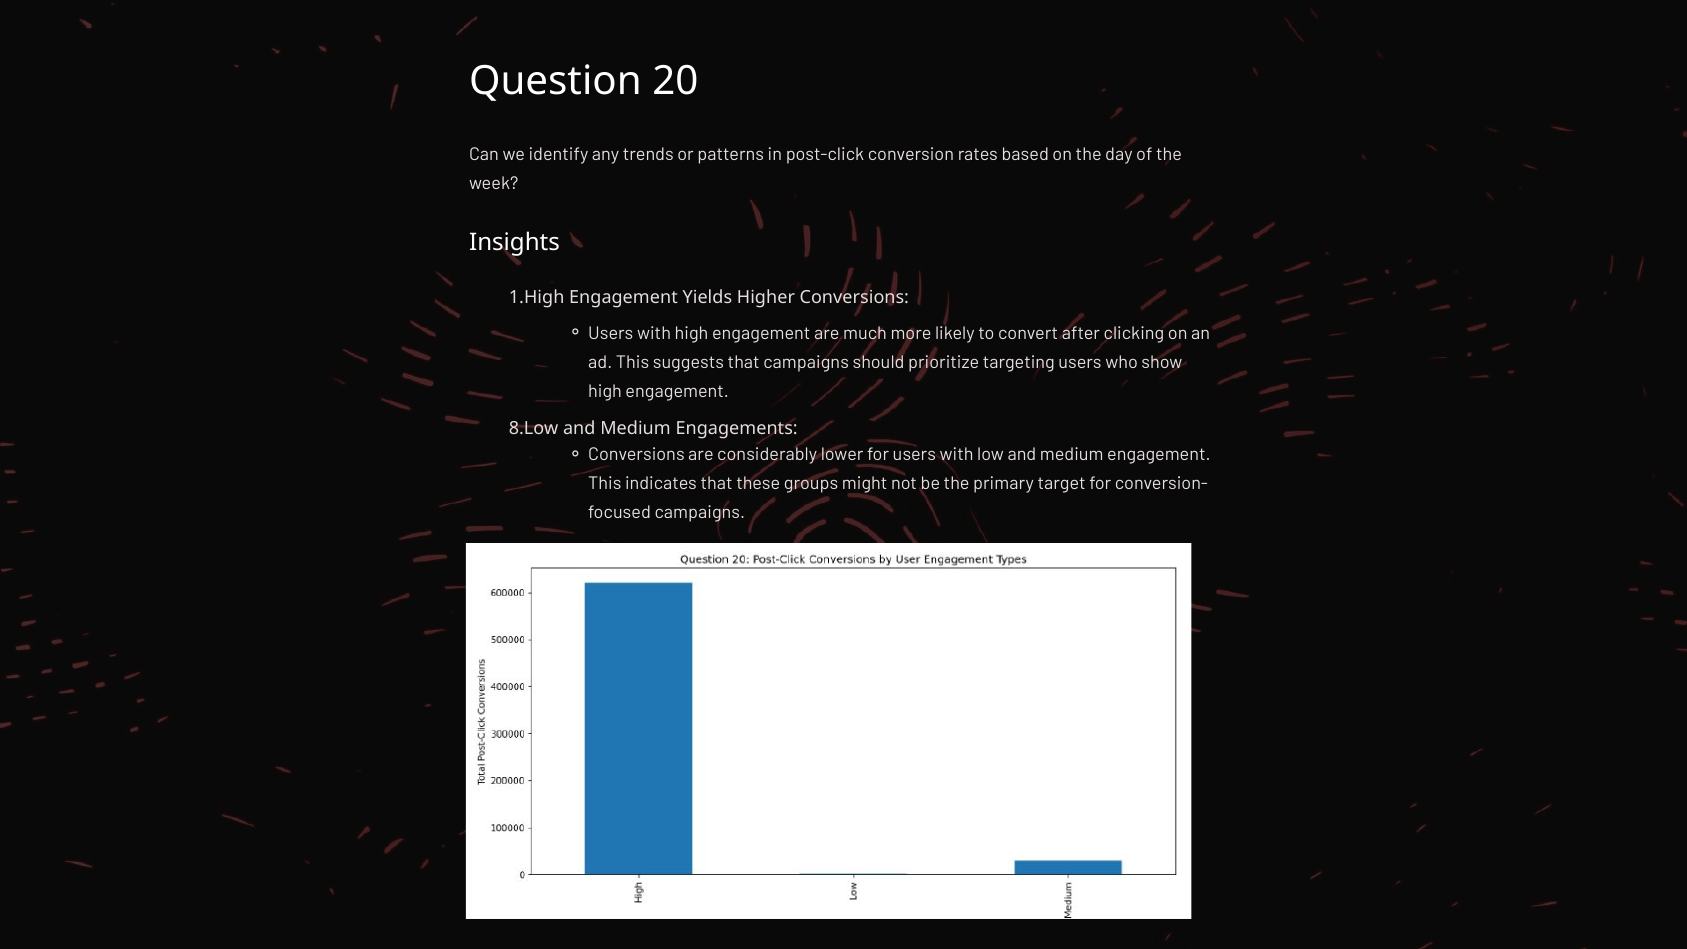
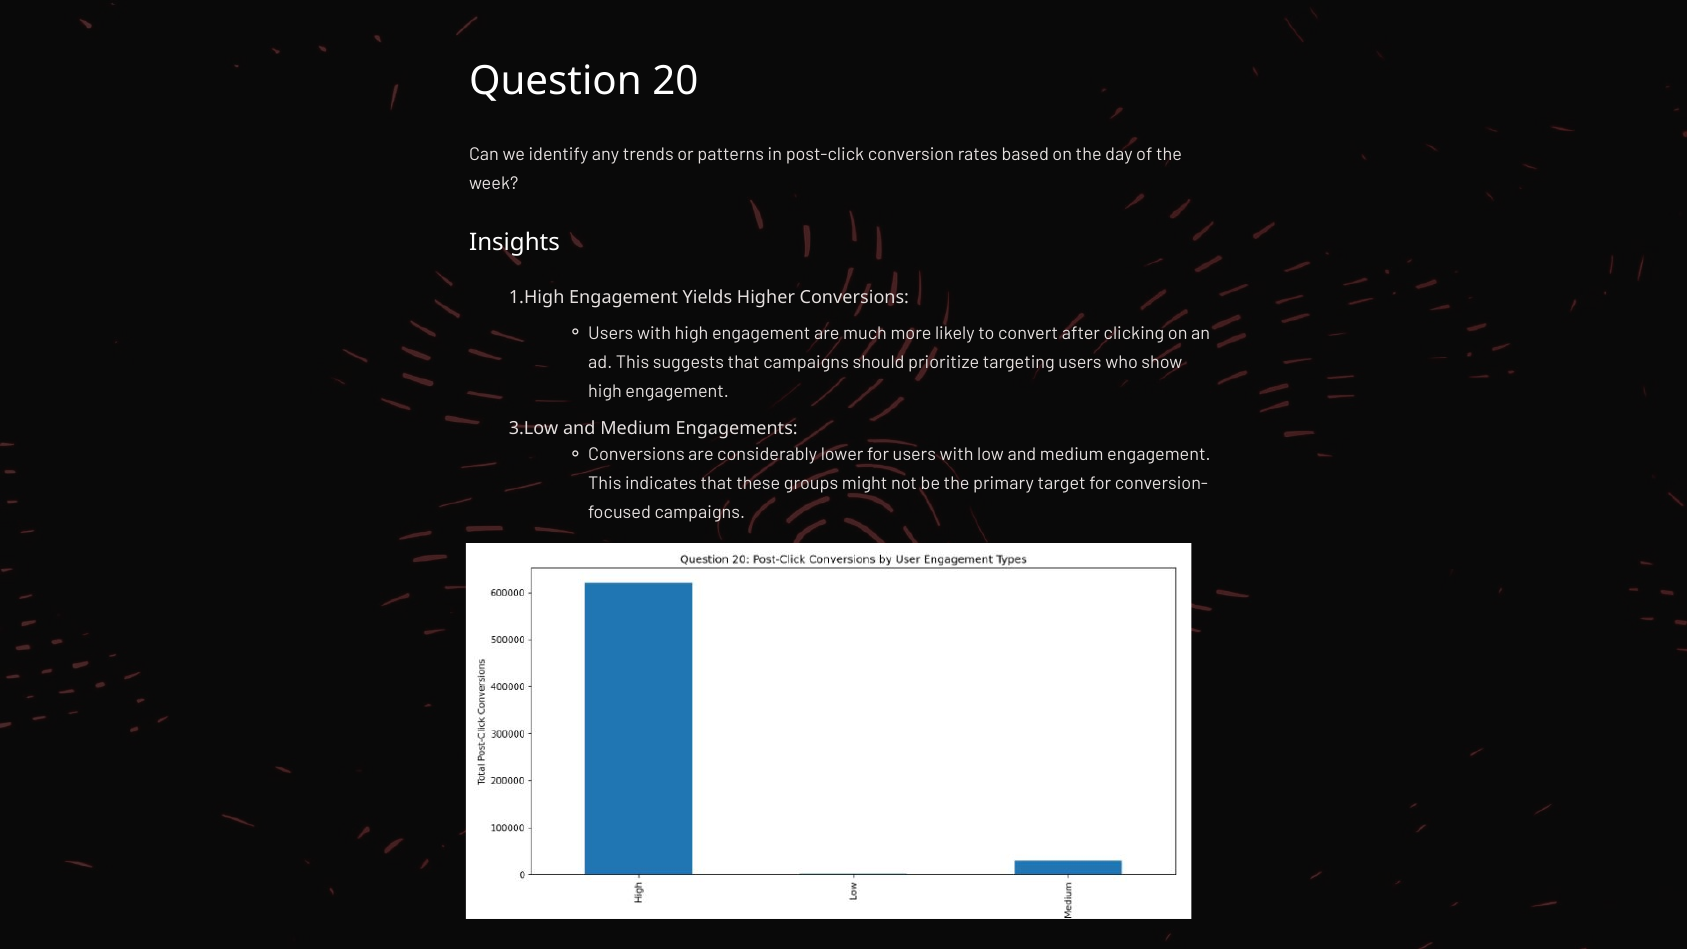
8.Low: 8.Low -> 3.Low
